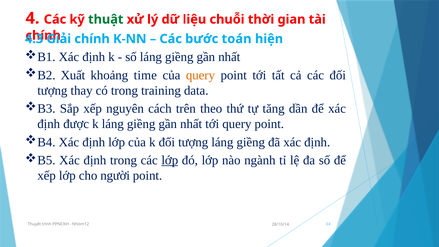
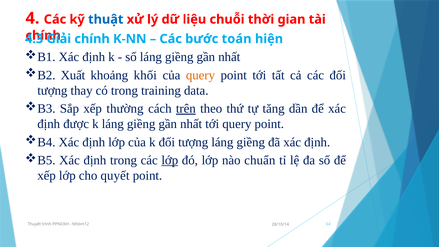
thuật colour: green -> blue
time: time -> khối
nguyên: nguyên -> thường
trên underline: none -> present
ngành: ngành -> chuẩn
người: người -> quyết
